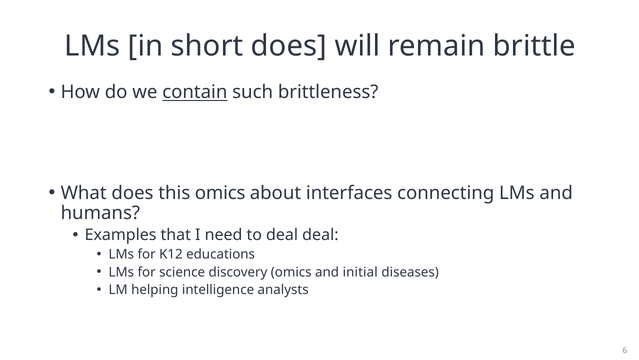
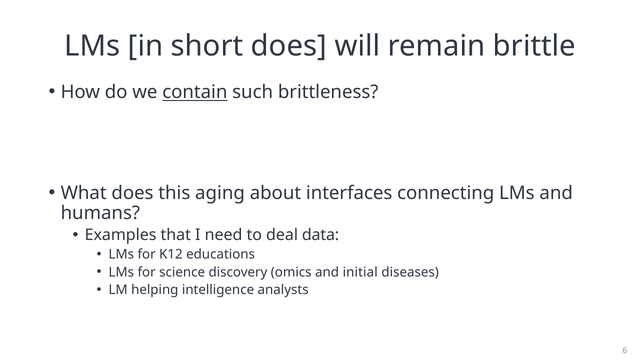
this omics: omics -> aging
deal deal: deal -> data
